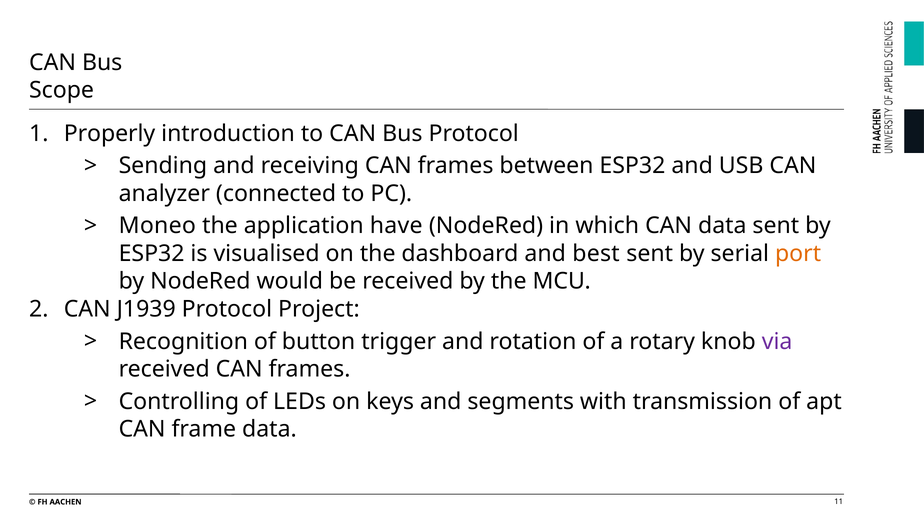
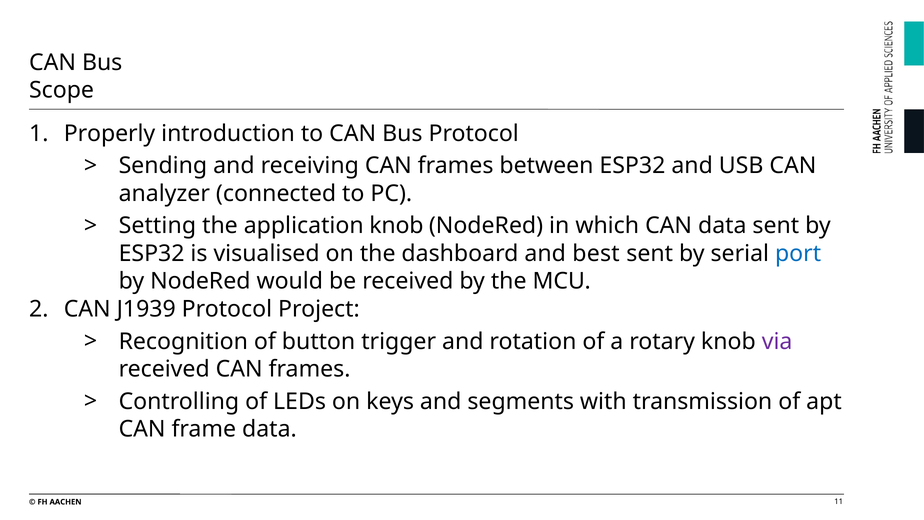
Moneo: Moneo -> Setting
application have: have -> knob
port colour: orange -> blue
